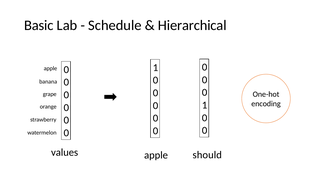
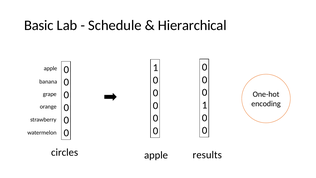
values: values -> circles
should: should -> results
